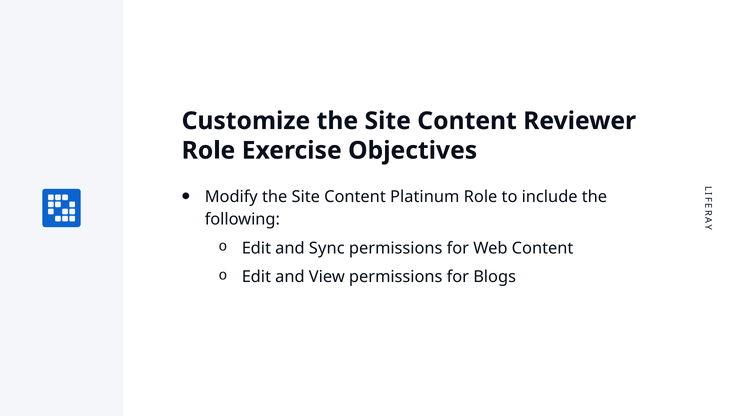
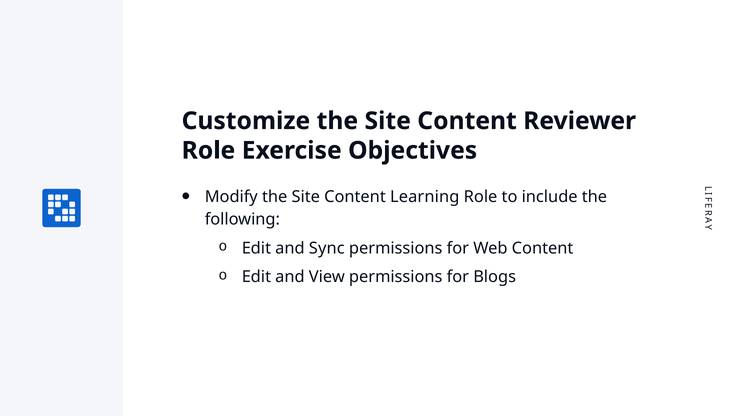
Platinum: Platinum -> Learning
